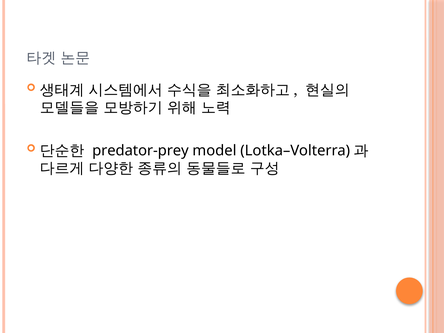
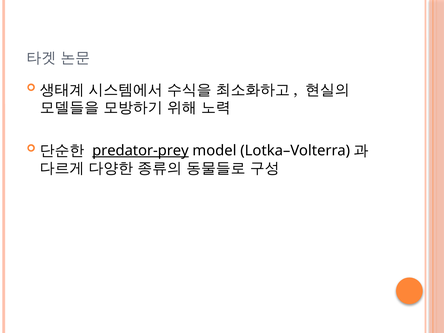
predator-prey underline: none -> present
